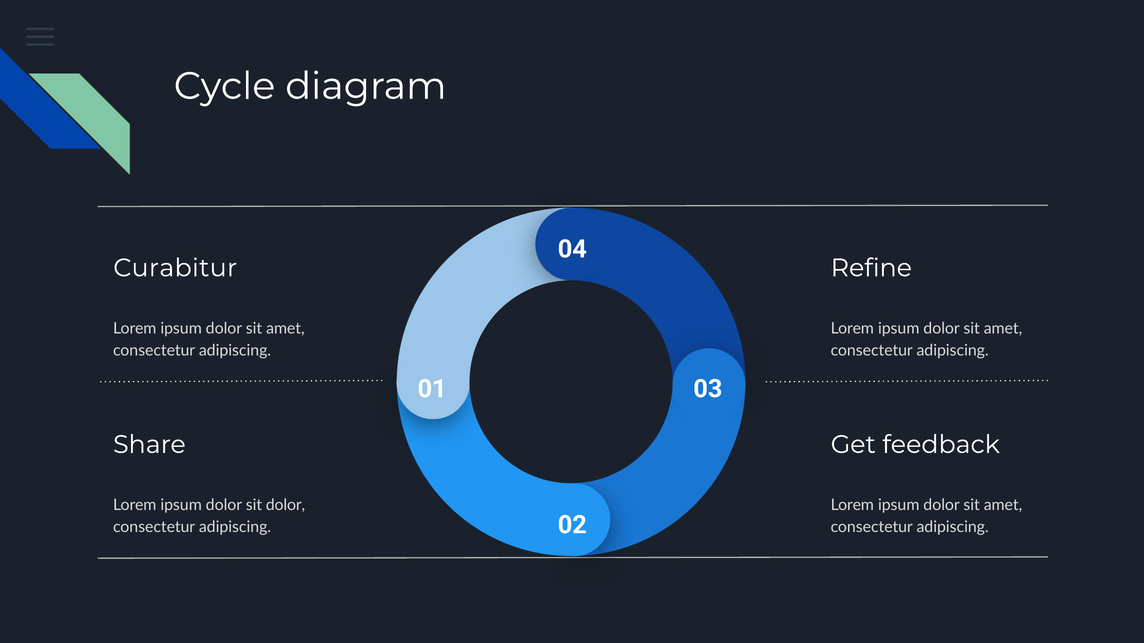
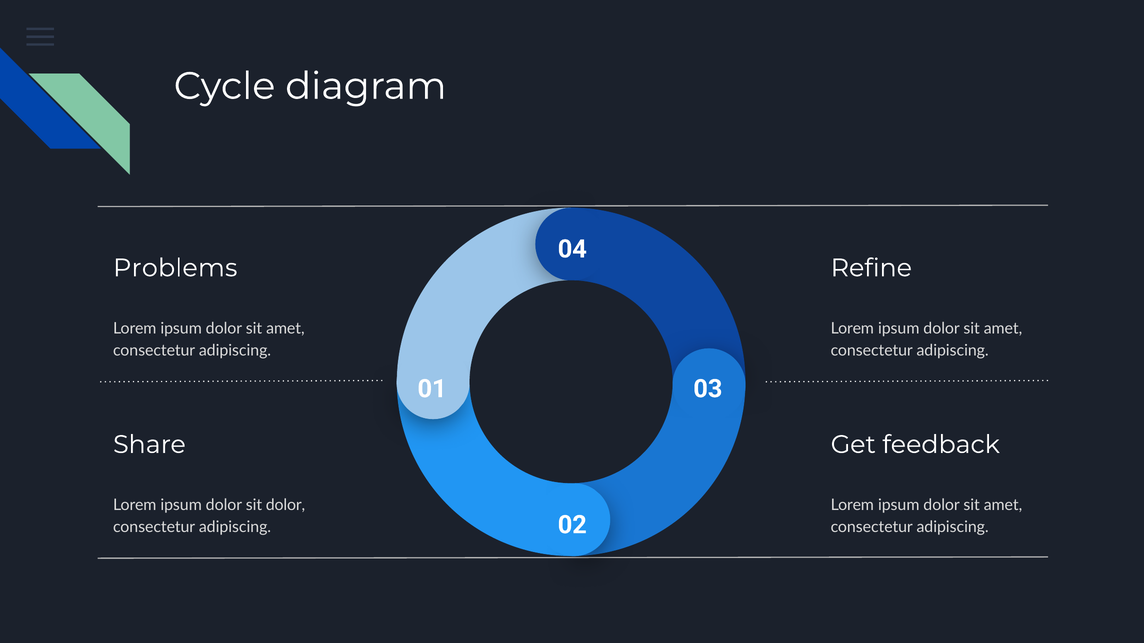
Curabitur: Curabitur -> Problems
